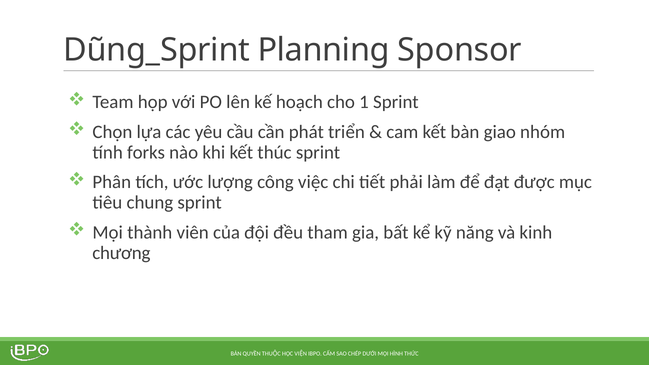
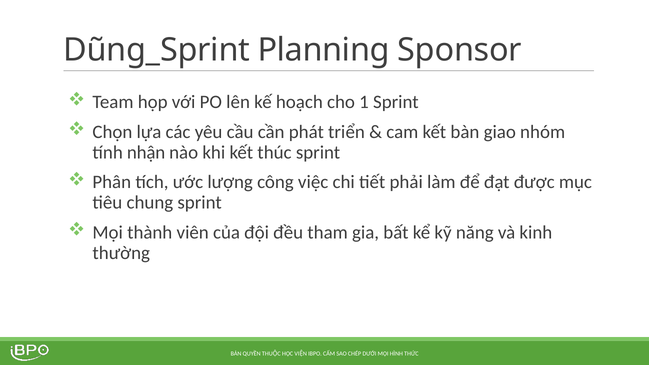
forks: forks -> nhận
chương: chương -> thường
